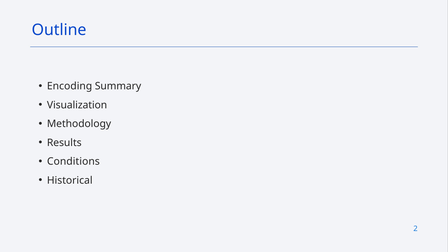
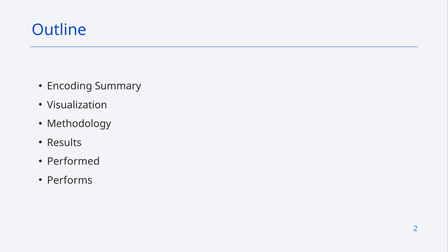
Conditions: Conditions -> Performed
Historical: Historical -> Performs
